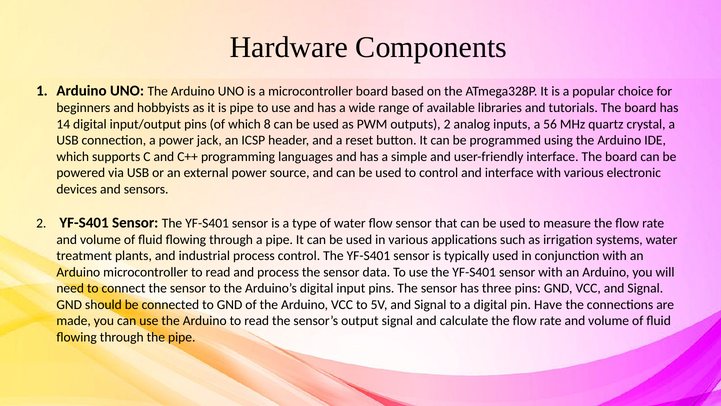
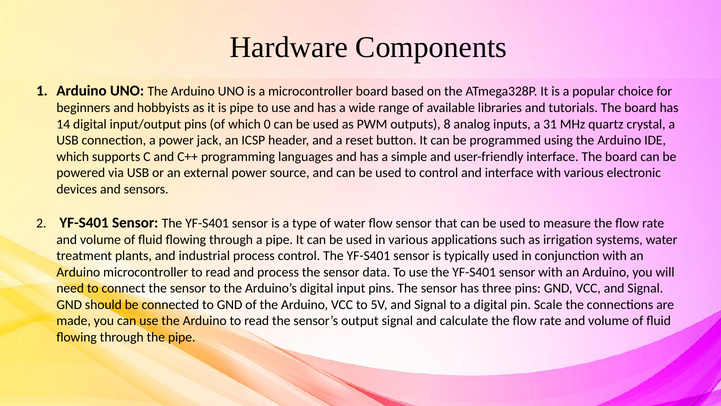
8: 8 -> 0
outputs 2: 2 -> 8
56: 56 -> 31
Have: Have -> Scale
